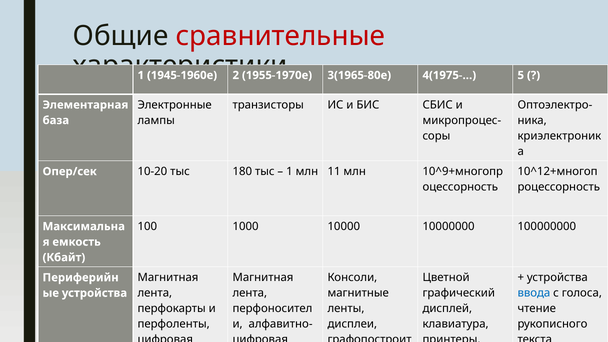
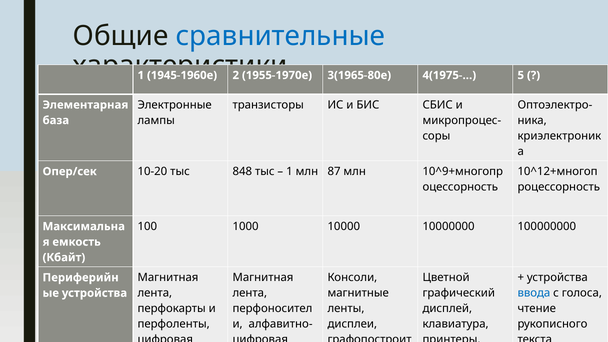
сравнительные colour: red -> blue
180: 180 -> 848
11: 11 -> 87
